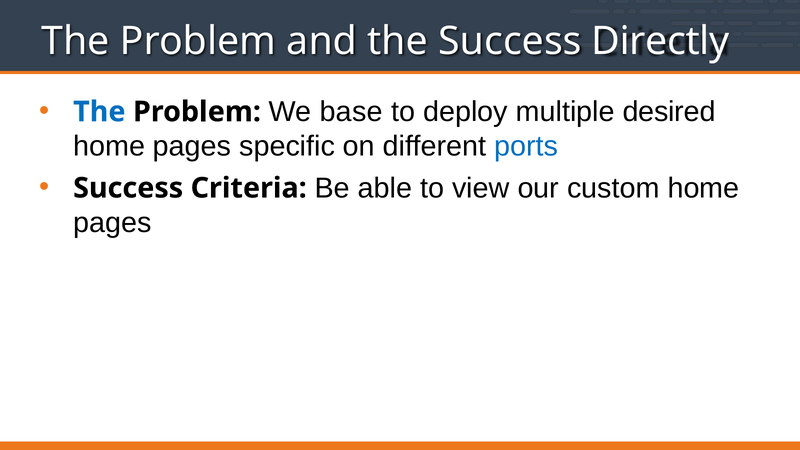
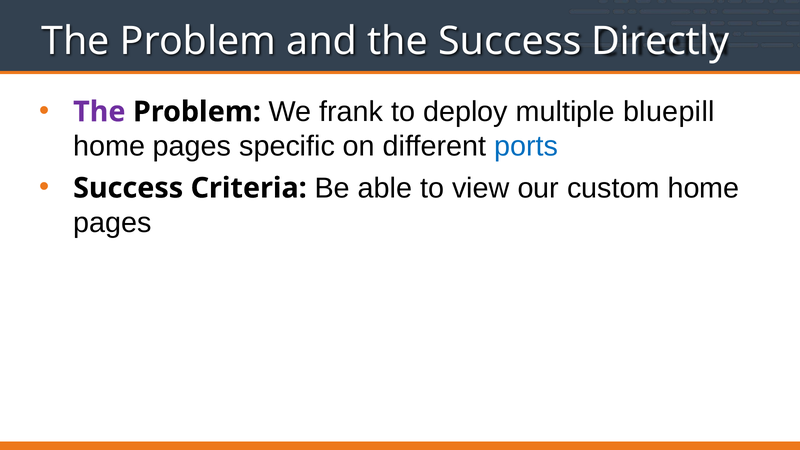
The at (99, 112) colour: blue -> purple
base: base -> frank
desired: desired -> bluepill
